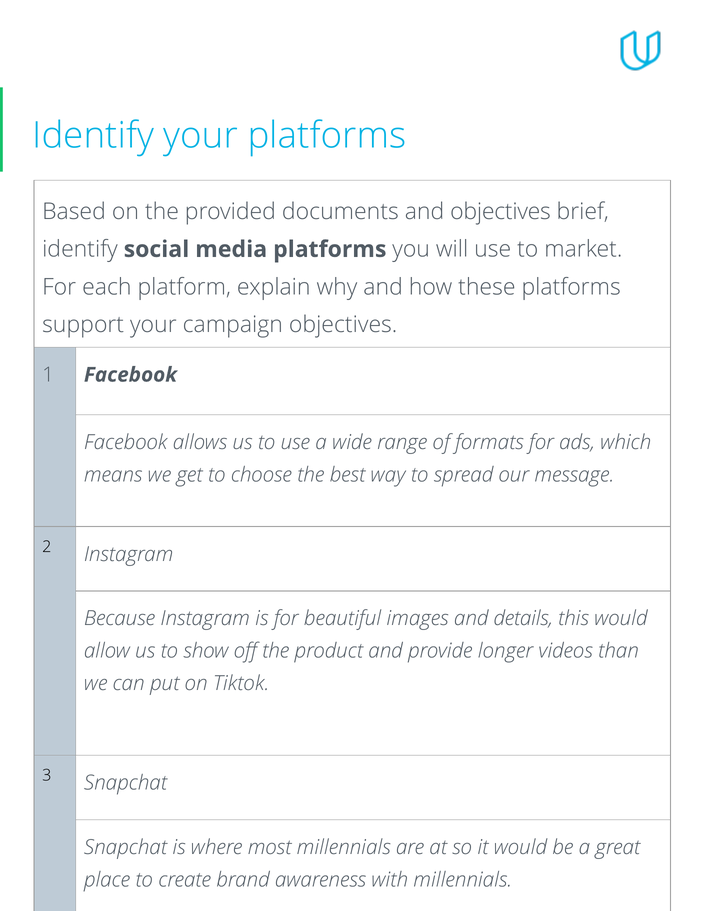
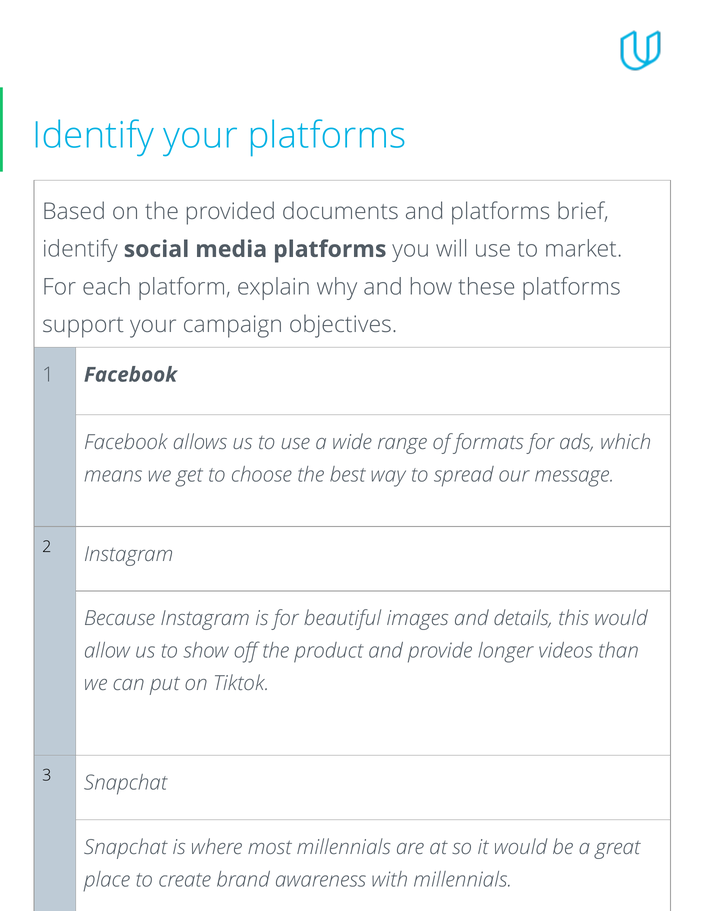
and objectives: objectives -> platforms
